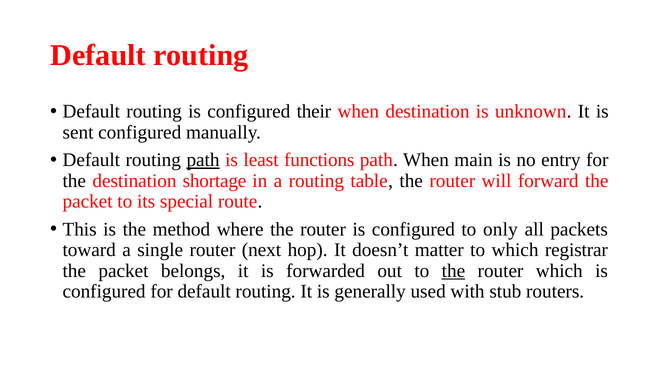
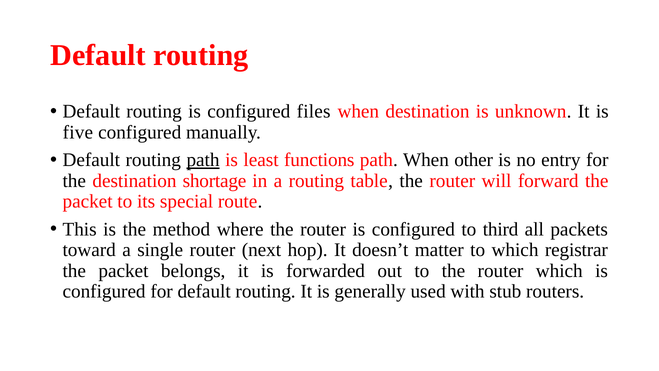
their: their -> files
sent: sent -> five
main: main -> other
only: only -> third
the at (453, 270) underline: present -> none
